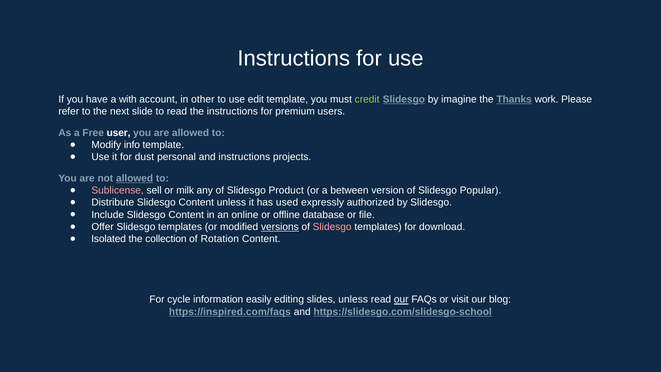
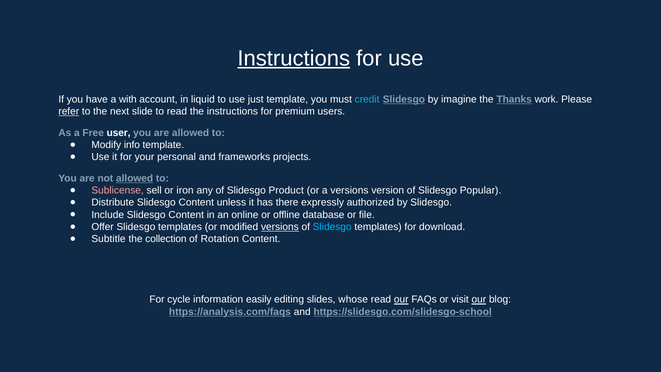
Instructions at (294, 58) underline: none -> present
other: other -> liquid
edit: edit -> just
credit colour: light green -> light blue
refer underline: none -> present
dust: dust -> your
and instructions: instructions -> frameworks
milk: milk -> iron
a between: between -> versions
used: used -> there
Slidesgo at (332, 227) colour: pink -> light blue
Isolated: Isolated -> Subtitle
slides unless: unless -> whose
our at (479, 300) underline: none -> present
https://inspired.com/faqs: https://inspired.com/faqs -> https://analysis.com/faqs
